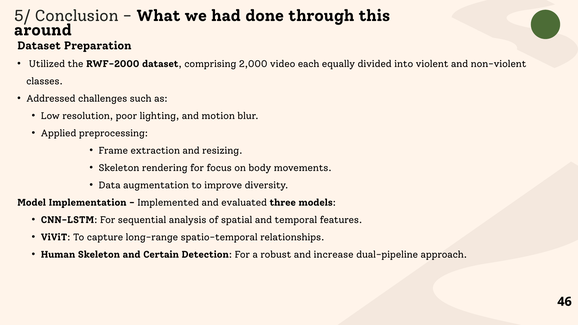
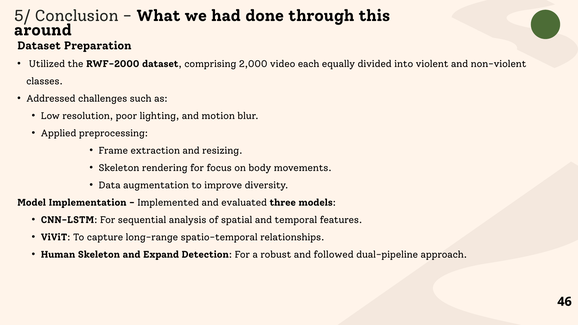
Certain: Certain -> Expand
increase: increase -> followed
